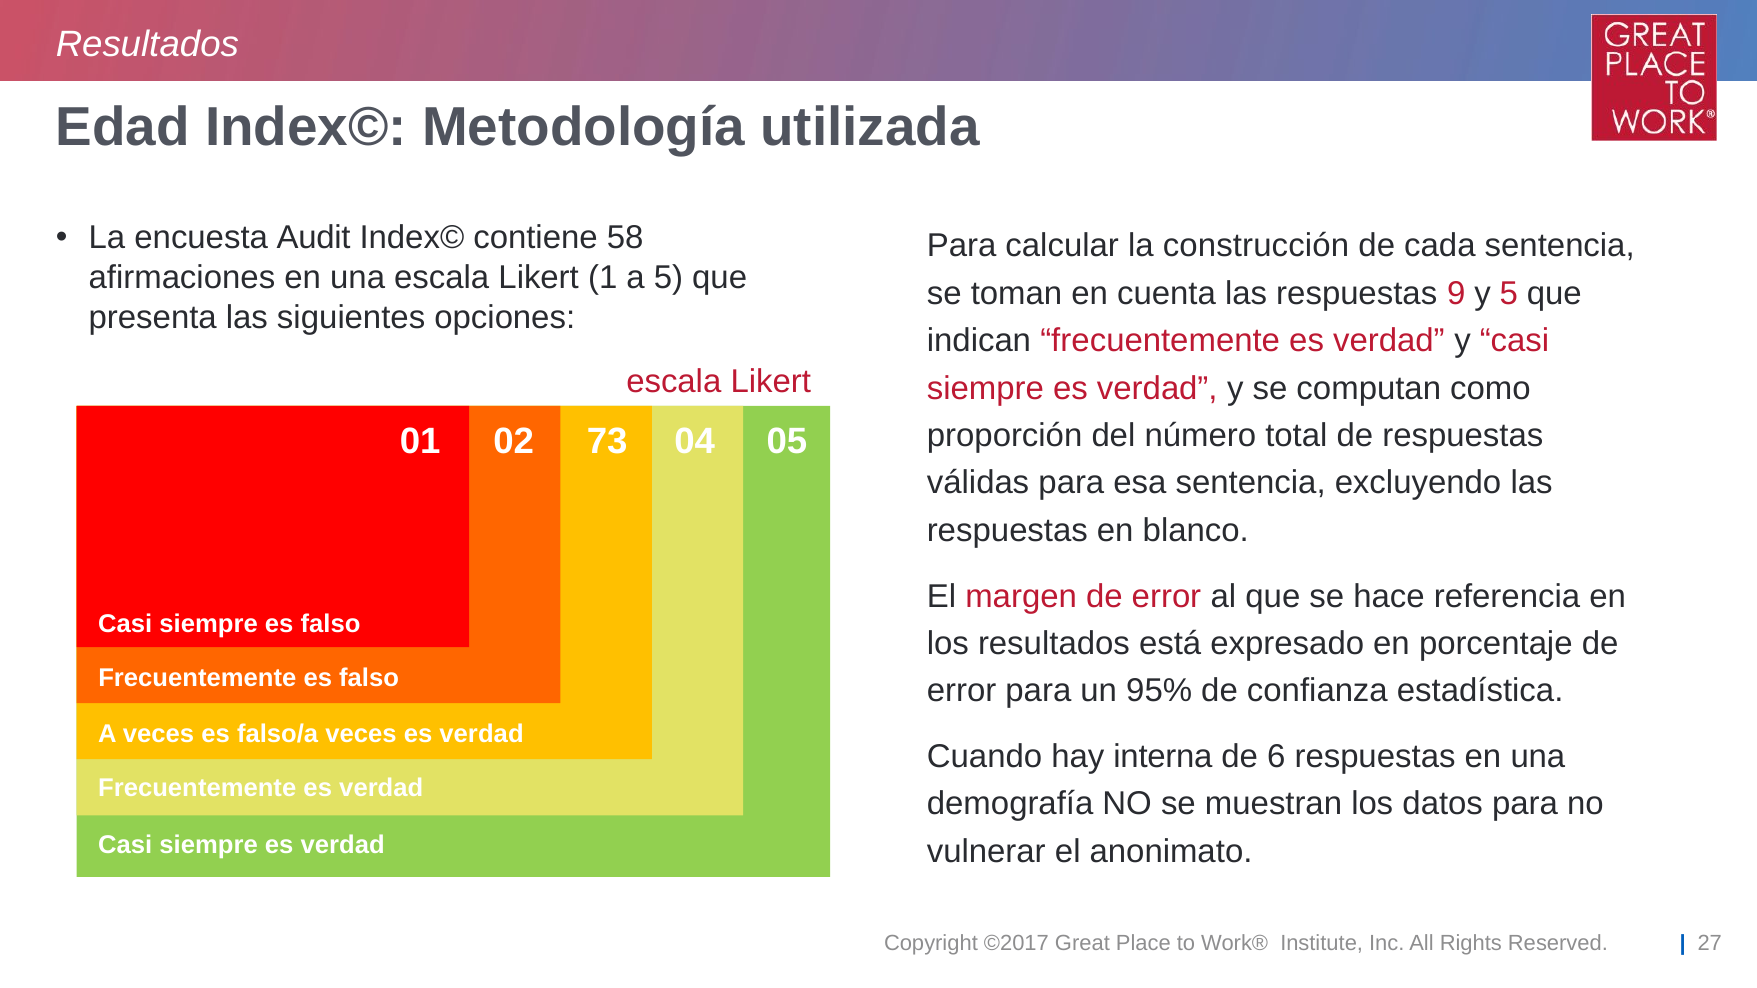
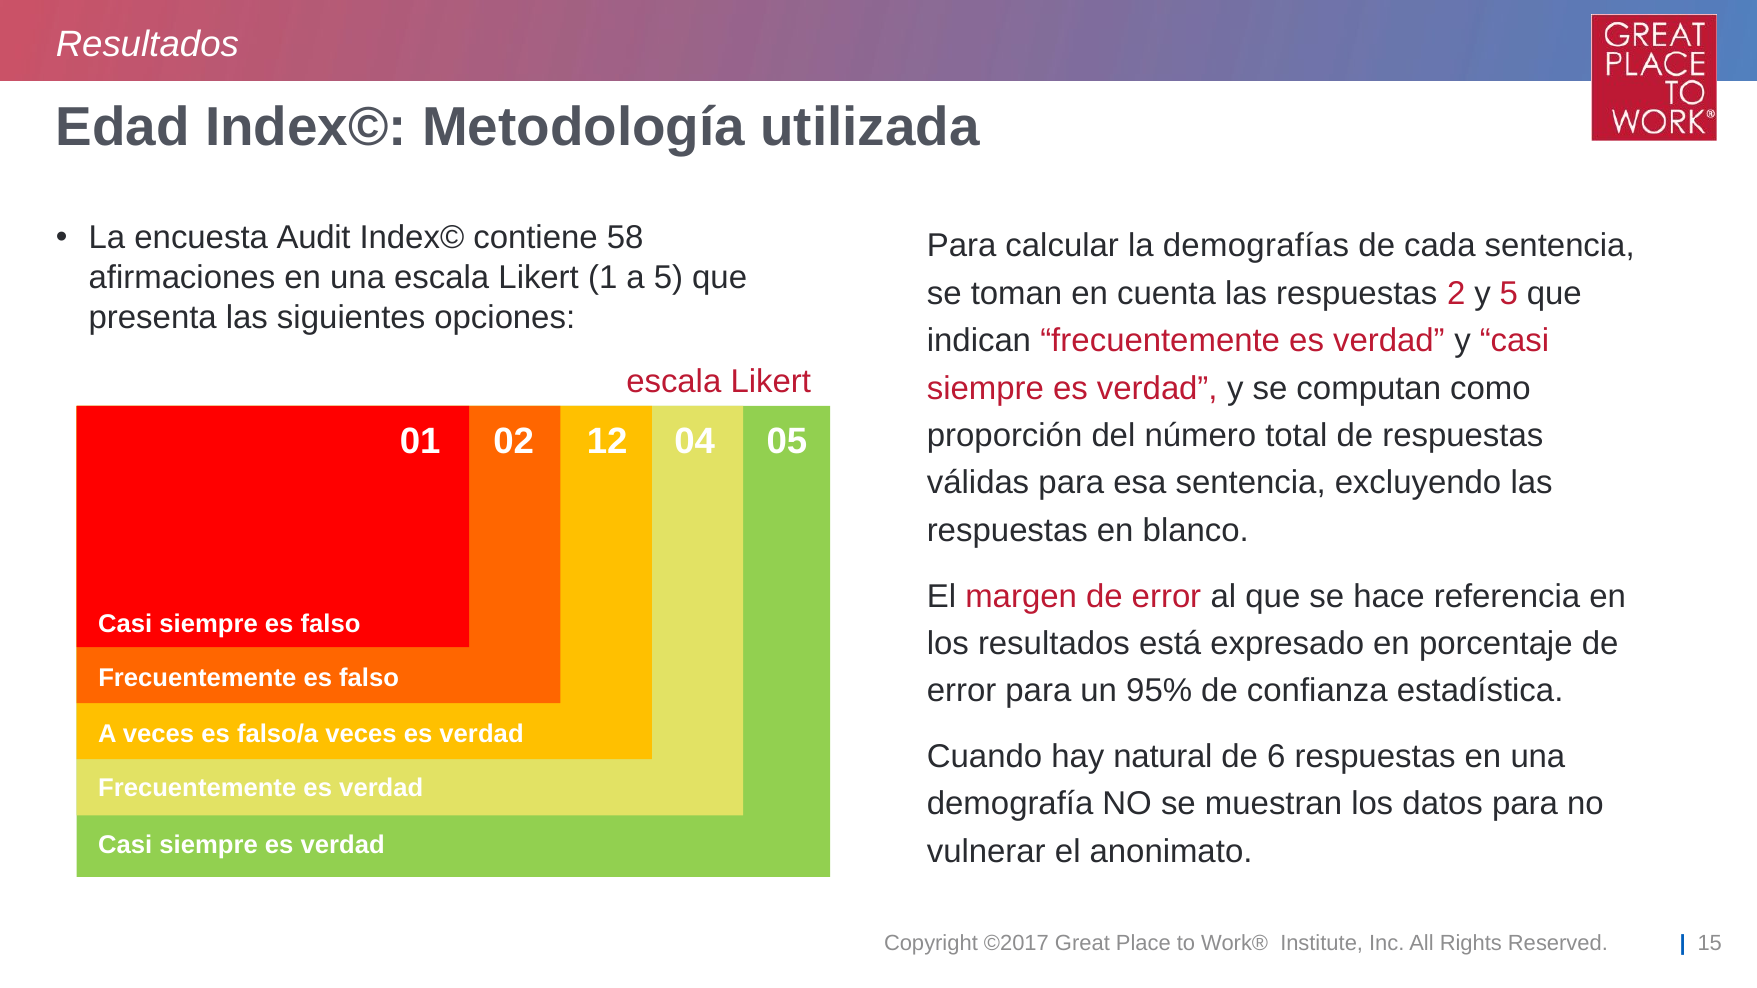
construcción: construcción -> demografías
9: 9 -> 2
73: 73 -> 12
interna: interna -> natural
27: 27 -> 15
